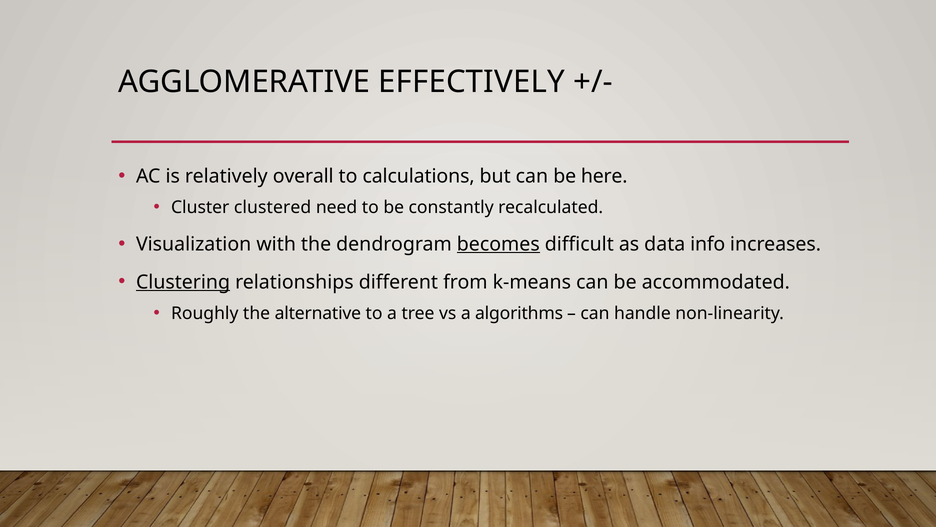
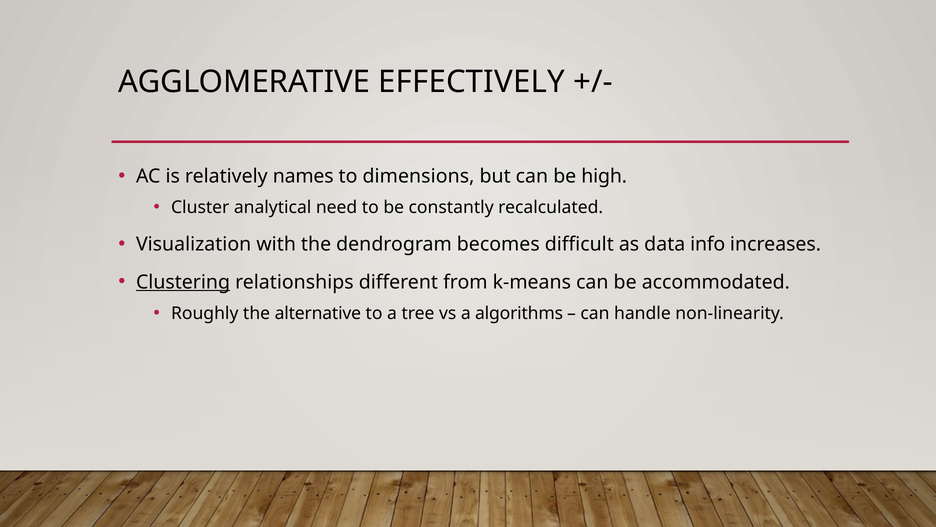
overall: overall -> names
calculations: calculations -> dimensions
here: here -> high
clustered: clustered -> analytical
becomes underline: present -> none
